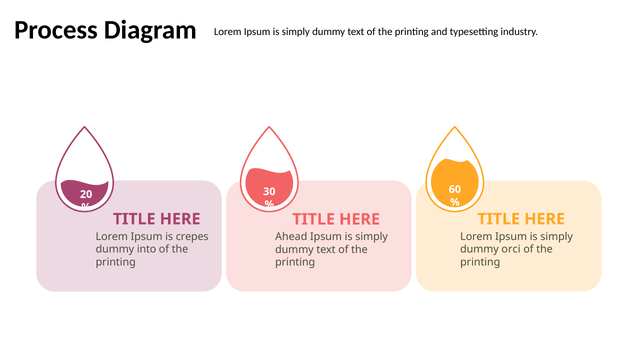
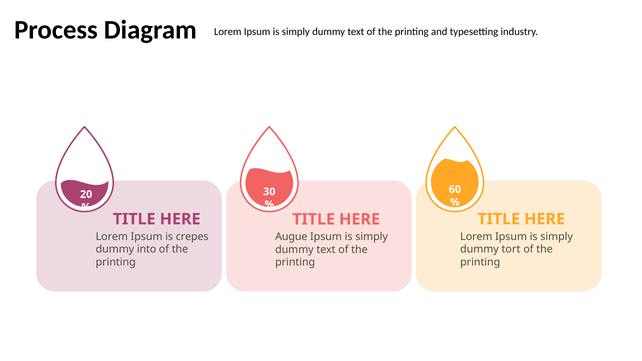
Ahead: Ahead -> Augue
orci: orci -> tort
